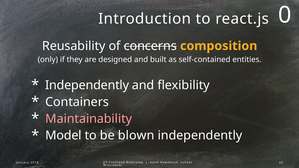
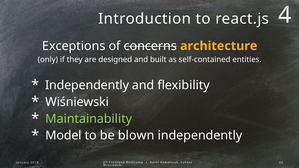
0: 0 -> 4
Reusability: Reusability -> Exceptions
composition: composition -> architecture
Containers at (77, 102): Containers -> Wiśniewski
Maintainability colour: pink -> light green
